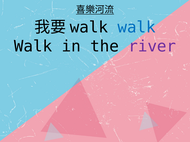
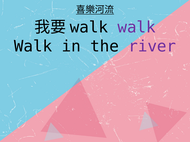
walk at (137, 27) colour: blue -> purple
